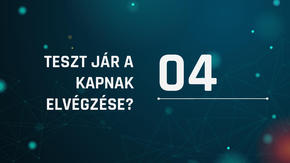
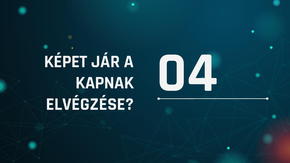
TESZT: TESZT -> KÉPET
